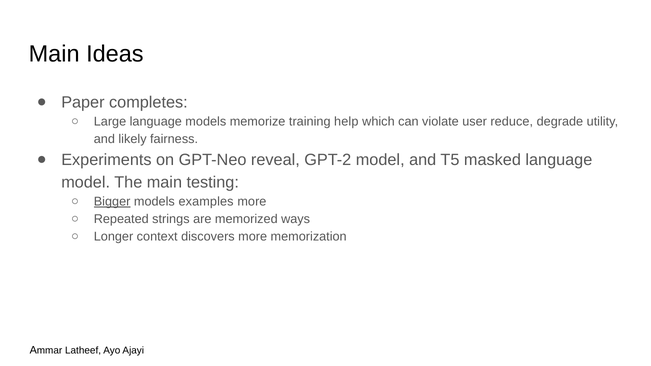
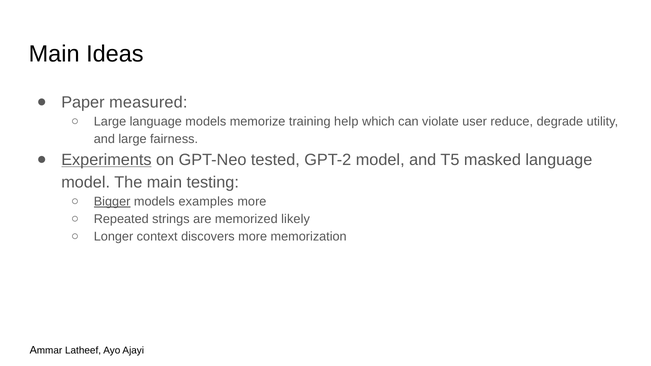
completes: completes -> measured
and likely: likely -> large
Experiments underline: none -> present
reveal: reveal -> tested
ways: ways -> likely
